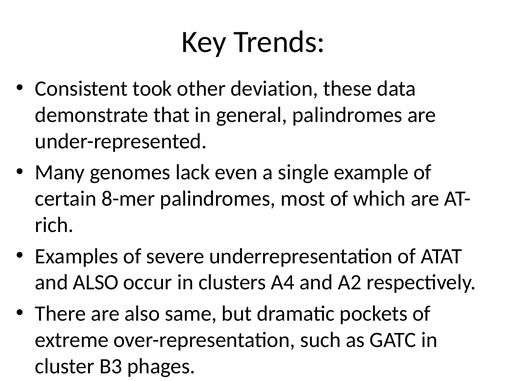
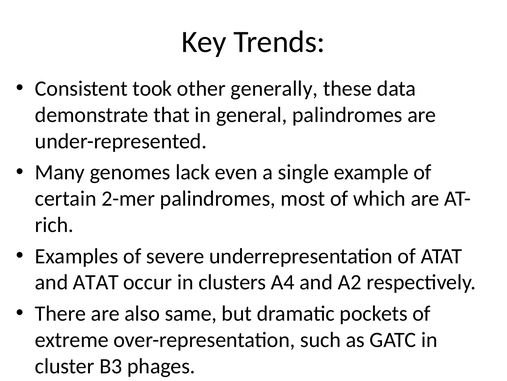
deviation: deviation -> generally
8-mer: 8-mer -> 2-mer
and ALSO: ALSO -> ATAT
